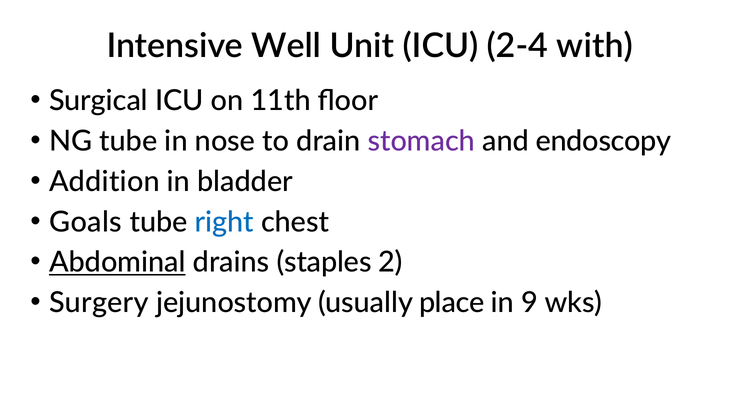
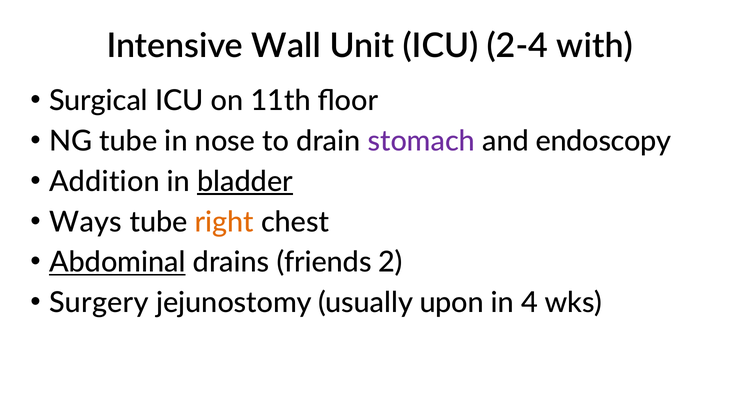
Well: Well -> Wall
bladder underline: none -> present
Goals: Goals -> Ways
right colour: blue -> orange
staples: staples -> friends
place: place -> upon
9: 9 -> 4
